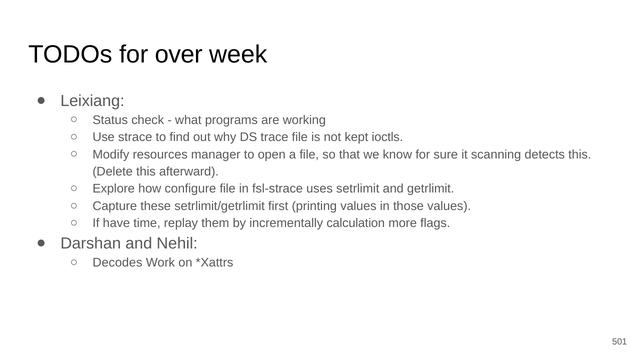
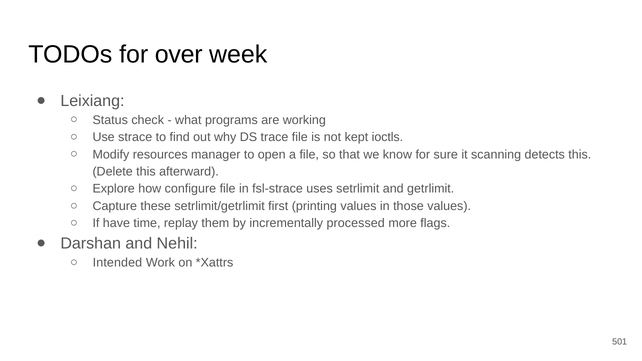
calculation: calculation -> processed
Decodes: Decodes -> Intended
